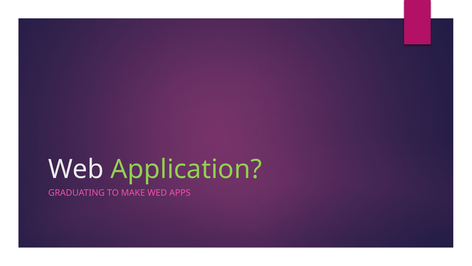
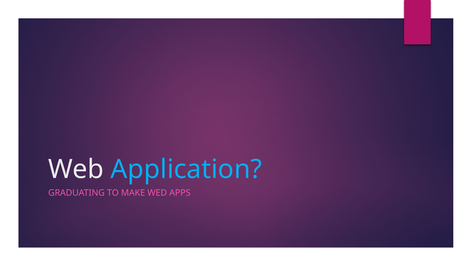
Application colour: light green -> light blue
